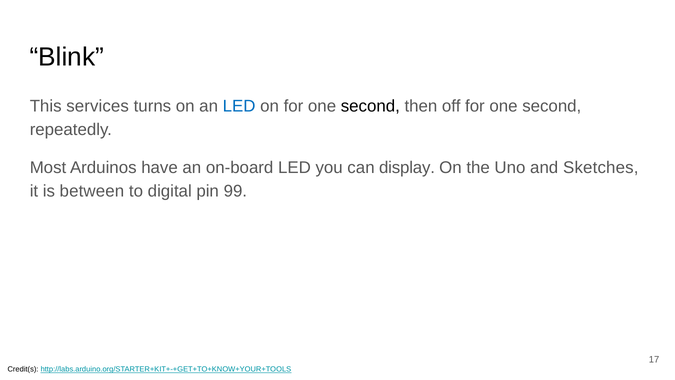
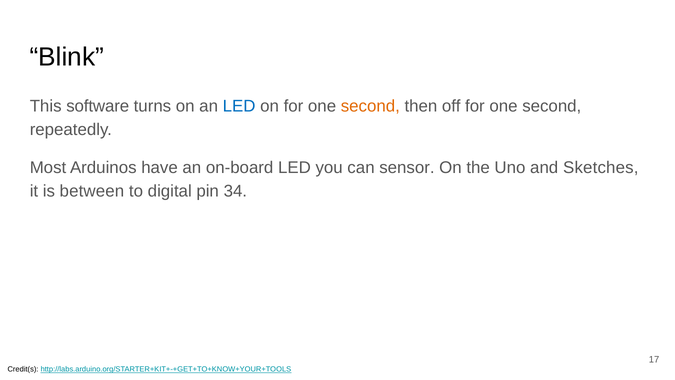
services: services -> software
second at (370, 106) colour: black -> orange
display: display -> sensor
99: 99 -> 34
